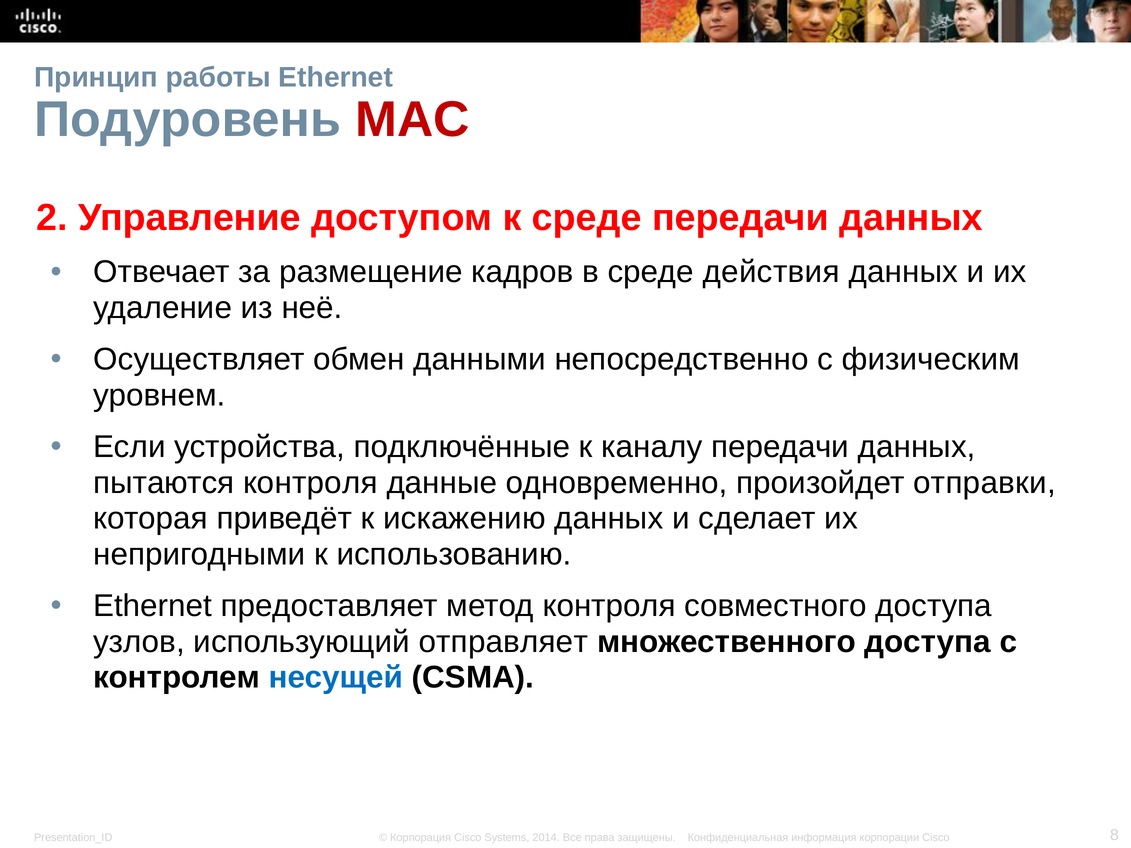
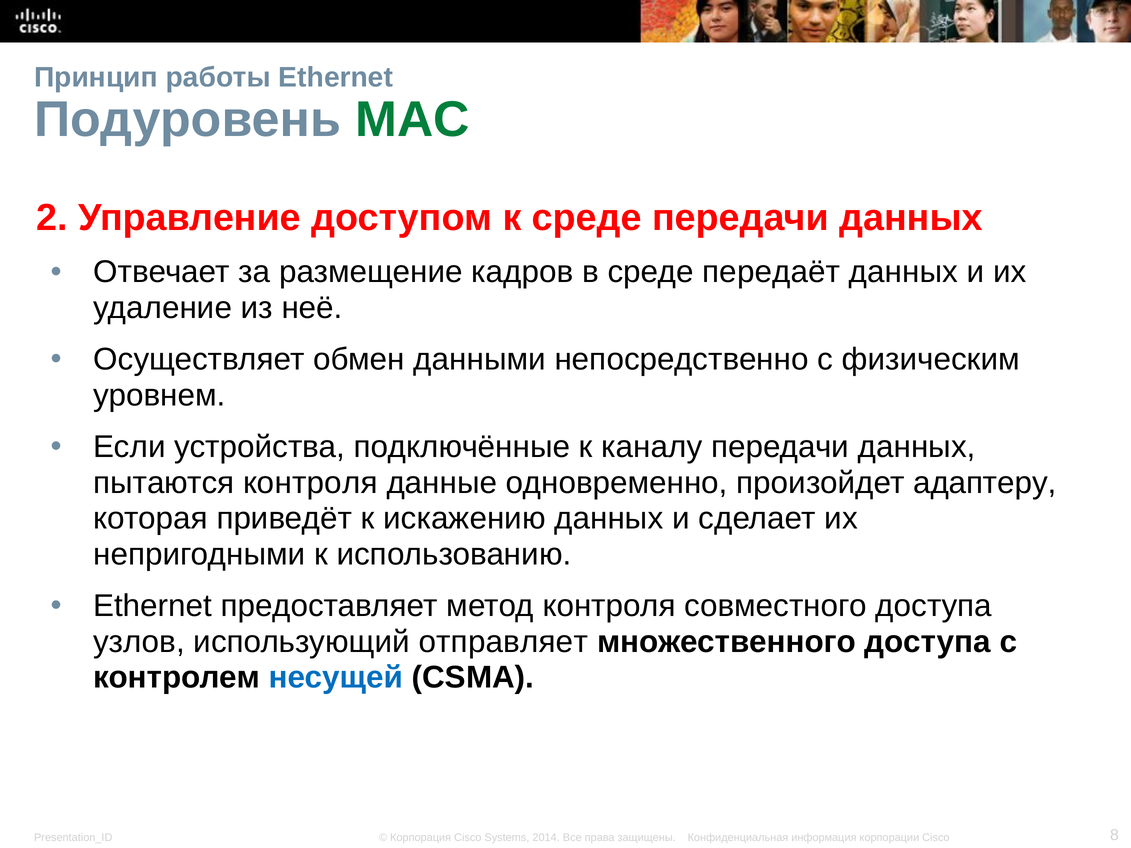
MAC colour: red -> green
действия: действия -> передаёт
отправки: отправки -> адаптеру
